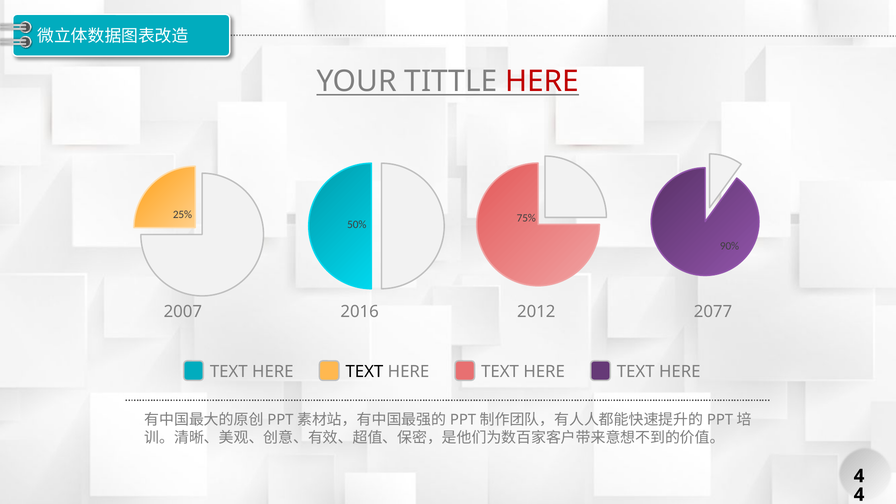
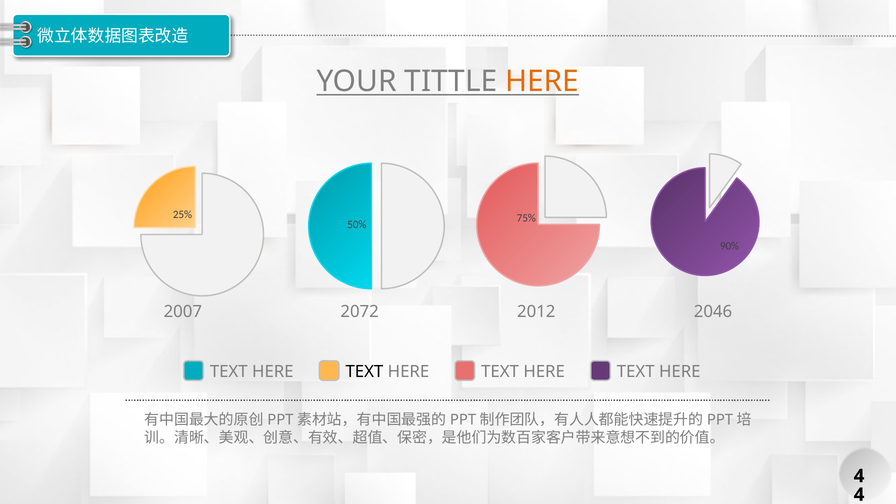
HERE at (542, 81) colour: red -> orange
2016: 2016 -> 2072
2077: 2077 -> 2046
